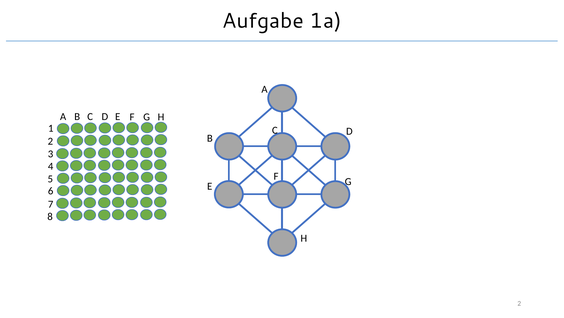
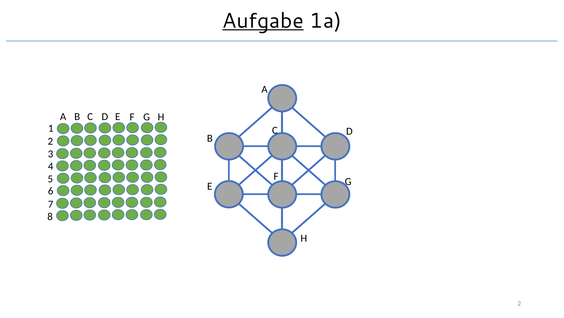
Aufgabe underline: none -> present
